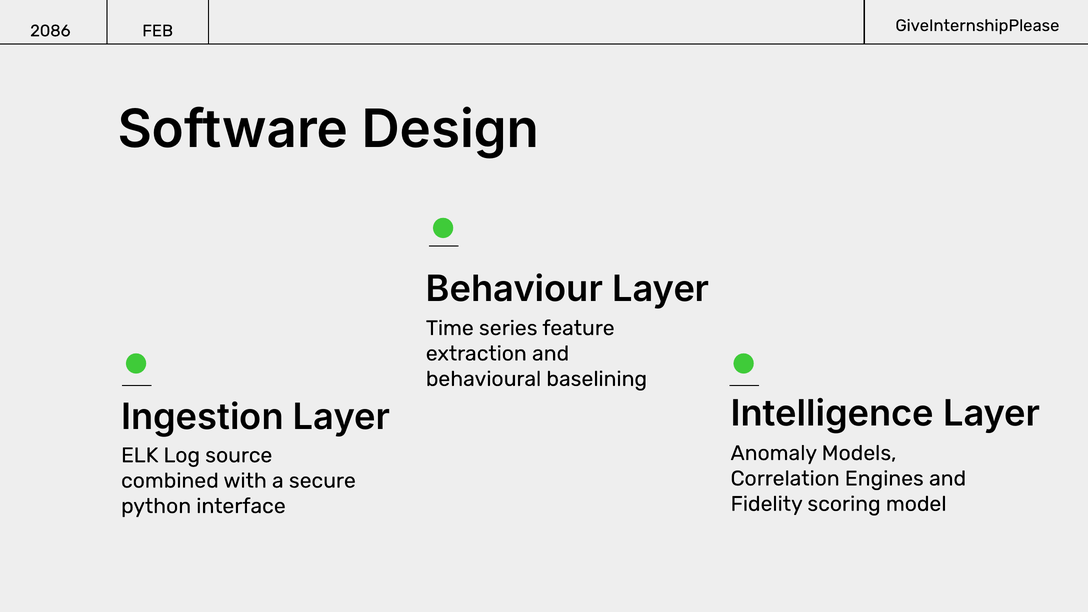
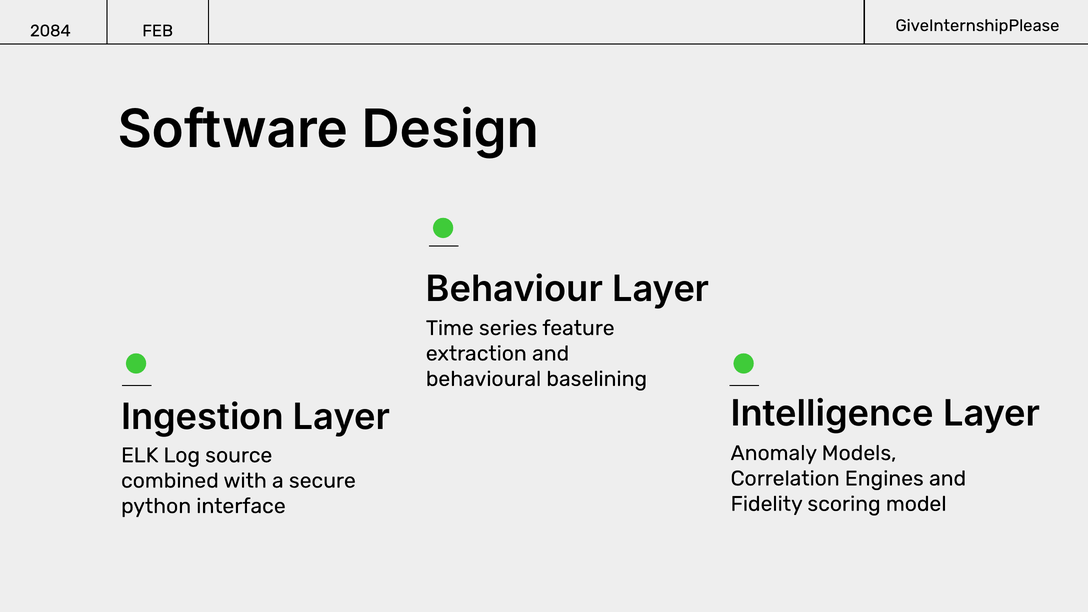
2086: 2086 -> 2084
